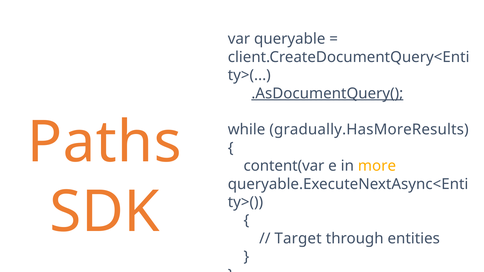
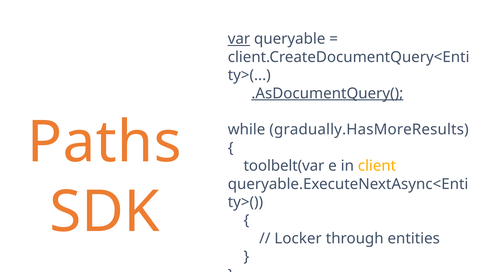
var underline: none -> present
content(var: content(var -> toolbelt(var
more: more -> client
Target: Target -> Locker
